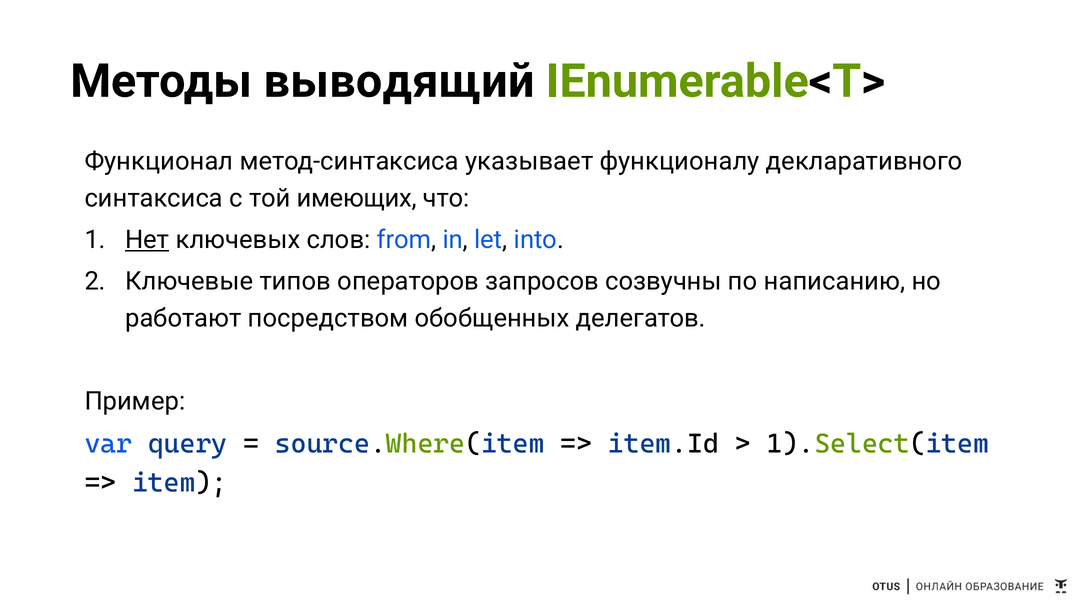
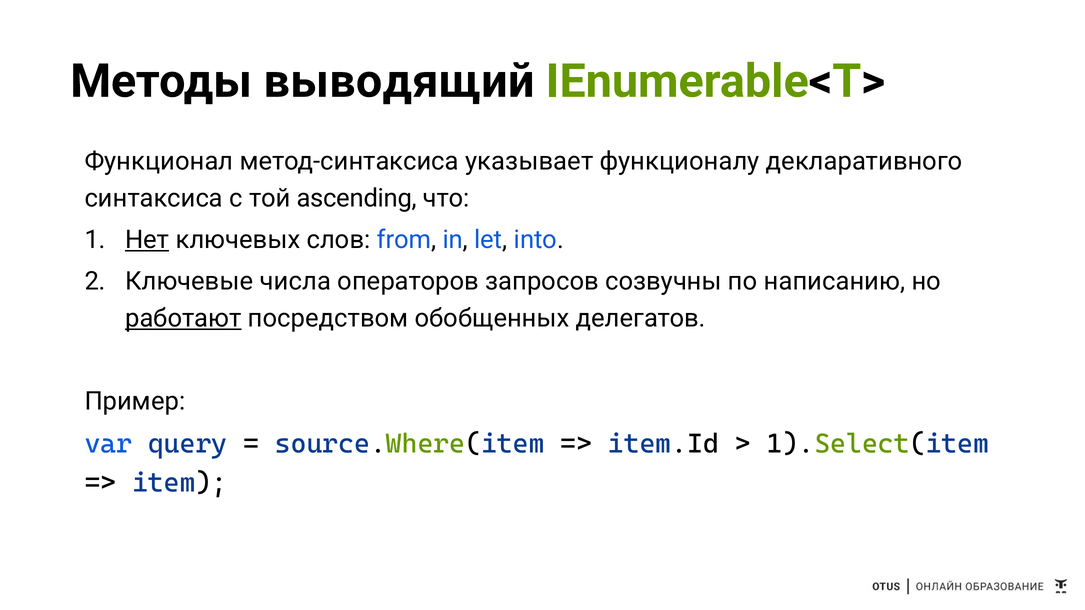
имеющих: имеющих -> ascending
типов: типов -> числа
работают underline: none -> present
